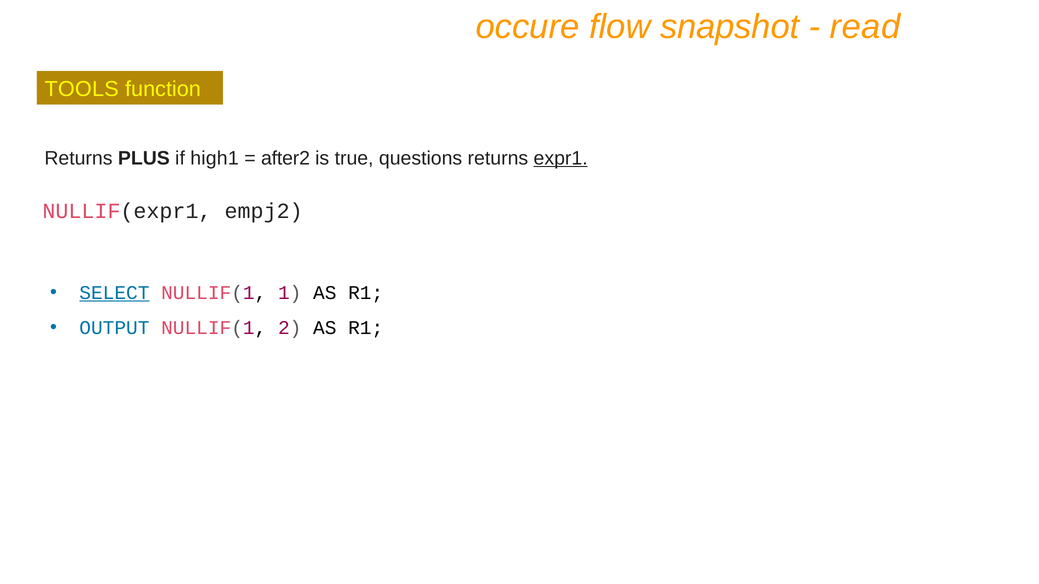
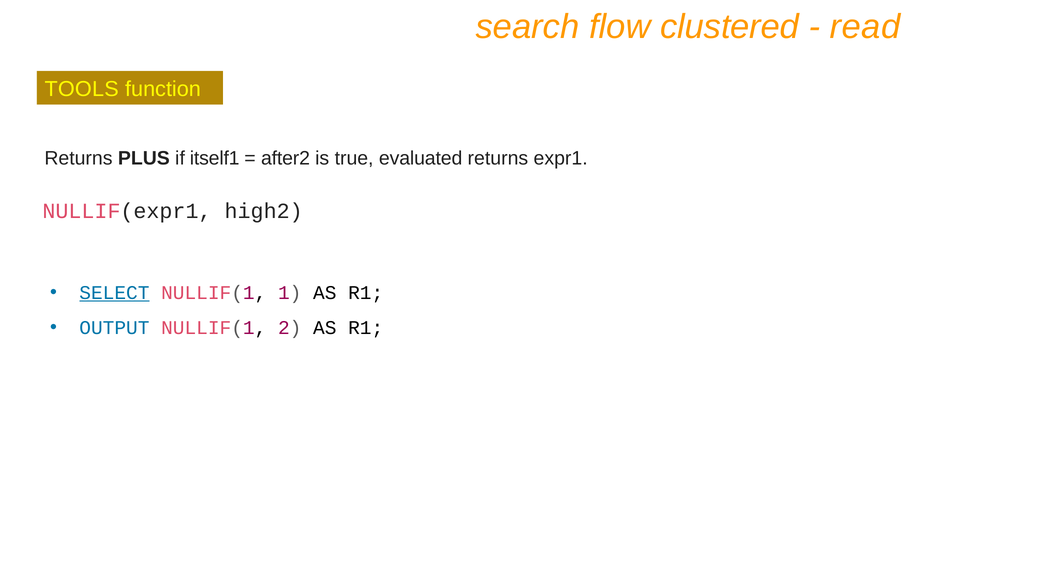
occure: occure -> search
snapshot: snapshot -> clustered
high1: high1 -> itself1
questions: questions -> evaluated
expr1 underline: present -> none
empj2: empj2 -> high2
